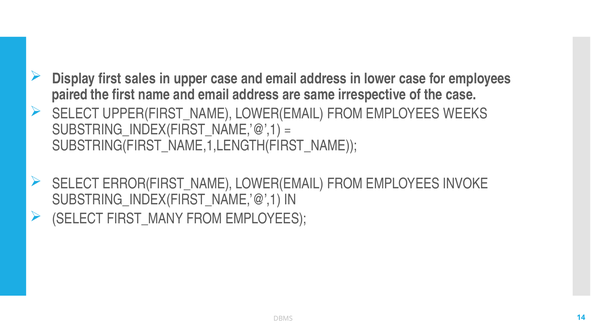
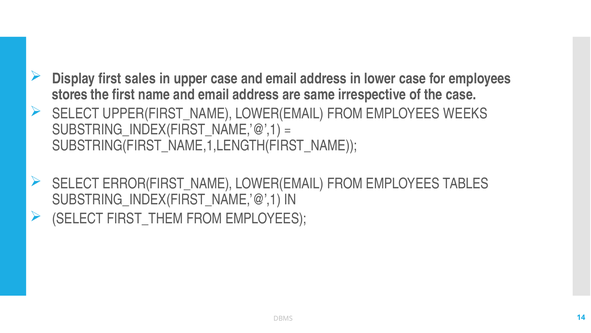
paired: paired -> stores
INVOKE: INVOKE -> TABLES
FIRST_MANY: FIRST_MANY -> FIRST_THEM
